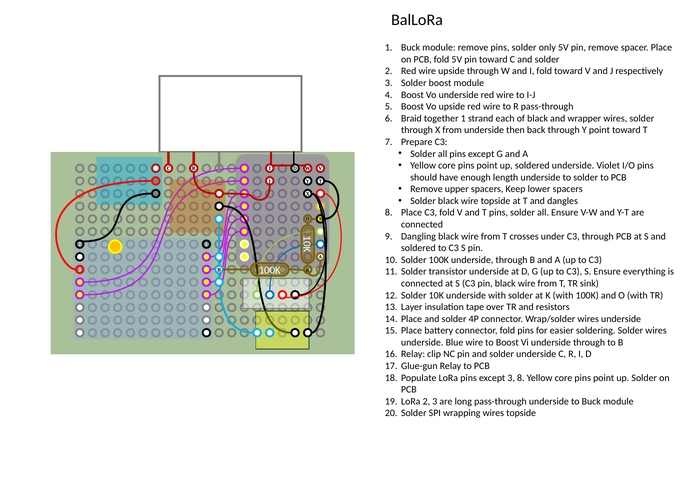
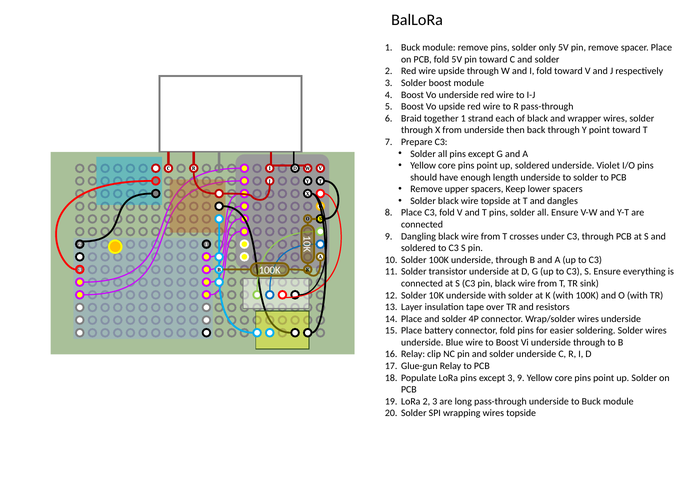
3 8: 8 -> 9
